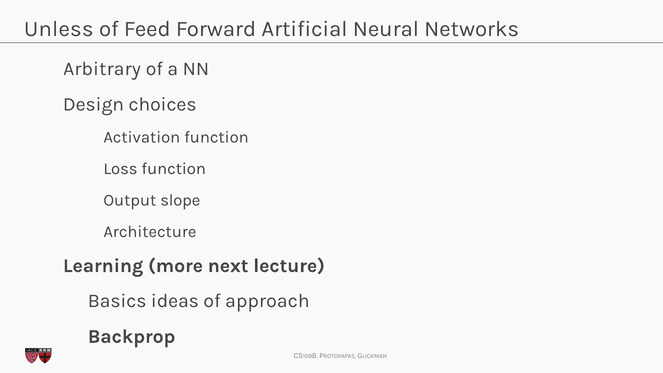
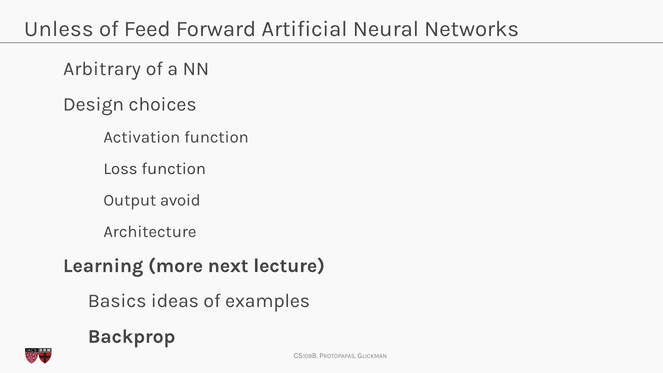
slope: slope -> avoid
approach: approach -> examples
